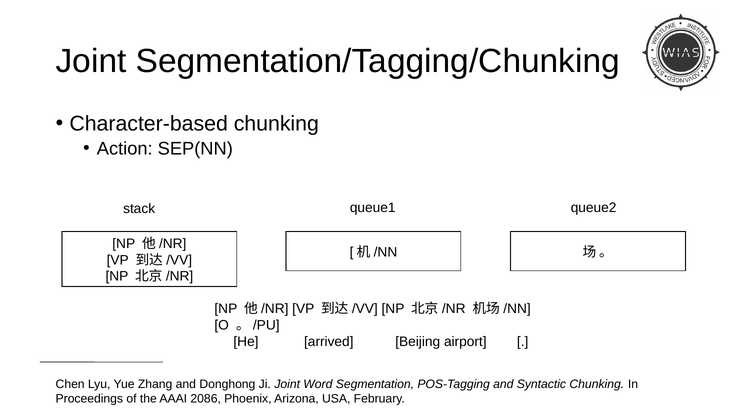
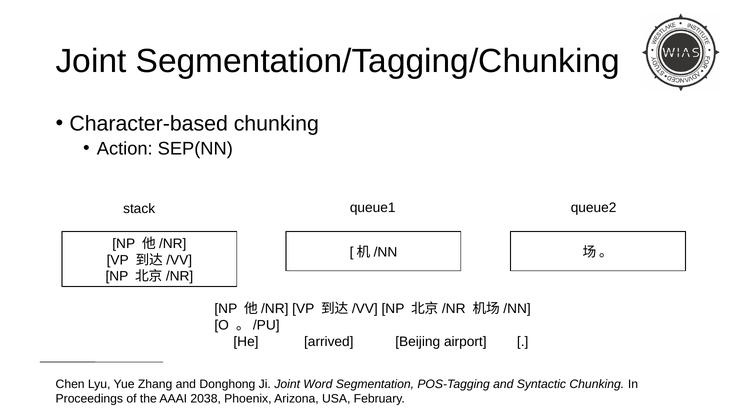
2086: 2086 -> 2038
